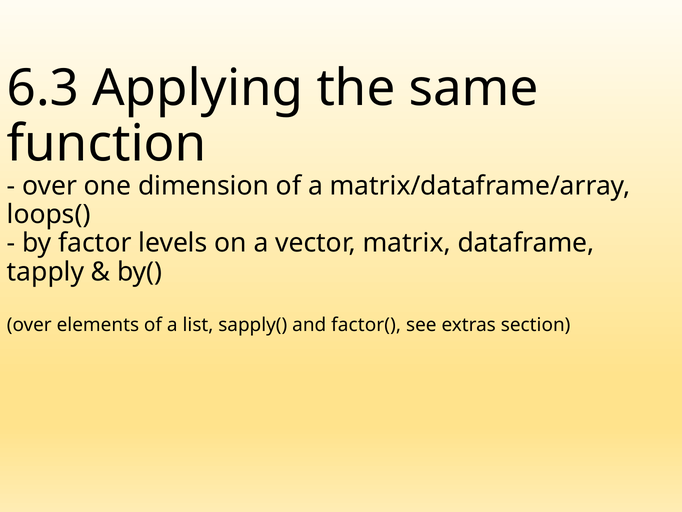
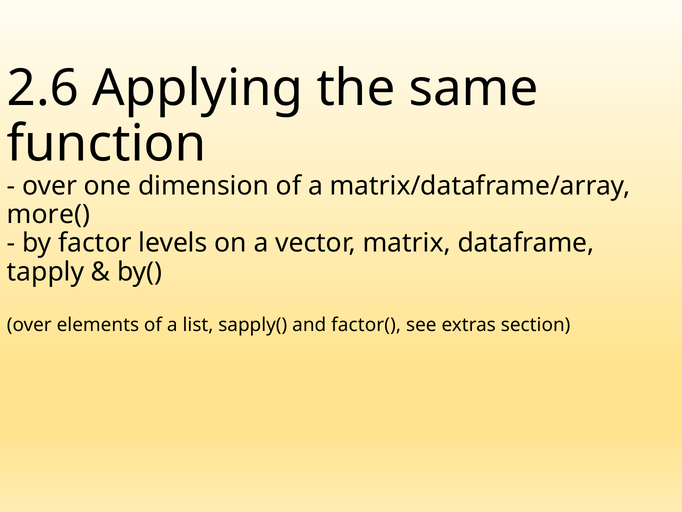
6.3: 6.3 -> 2.6
loops(: loops( -> more(
